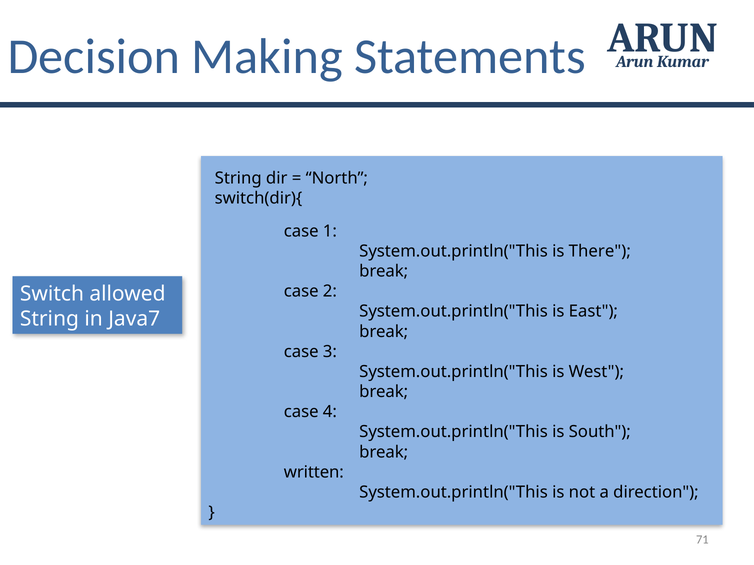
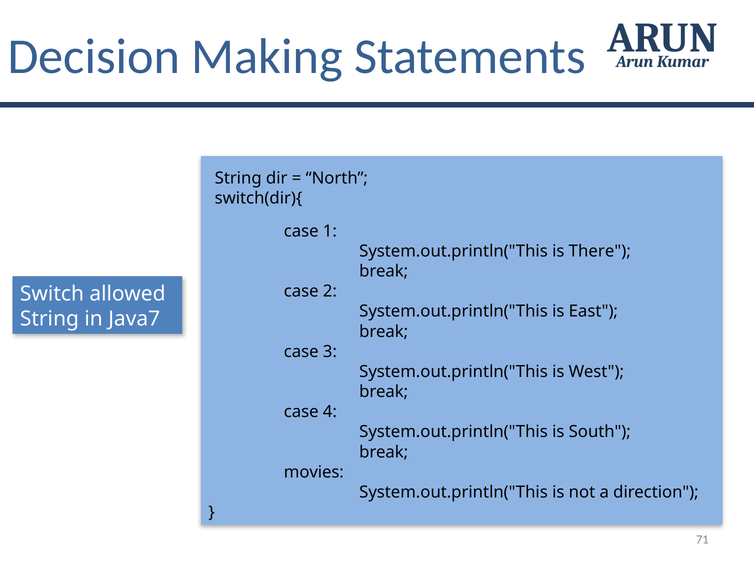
written: written -> movies
